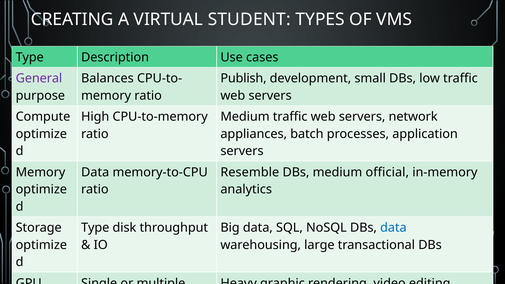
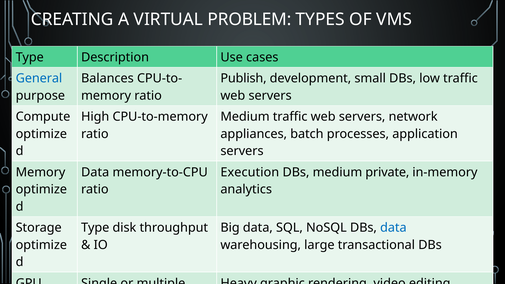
STUDENT: STUDENT -> PROBLEM
General colour: purple -> blue
Resemble: Resemble -> Execution
official: official -> private
